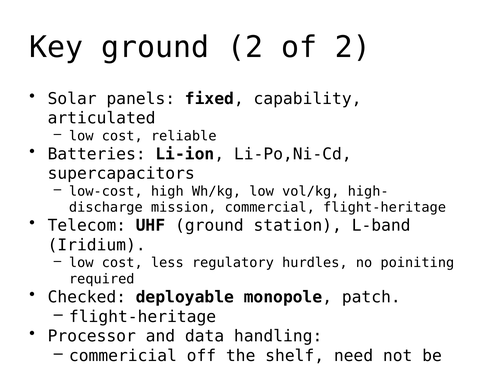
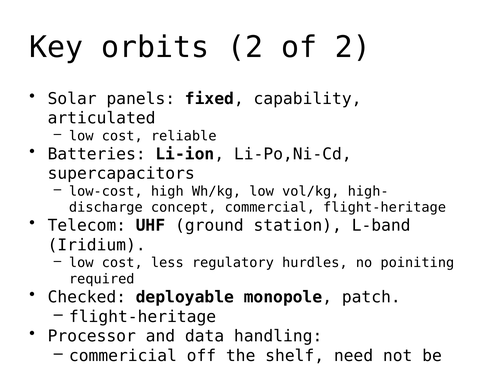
Key ground: ground -> orbits
mission: mission -> concept
